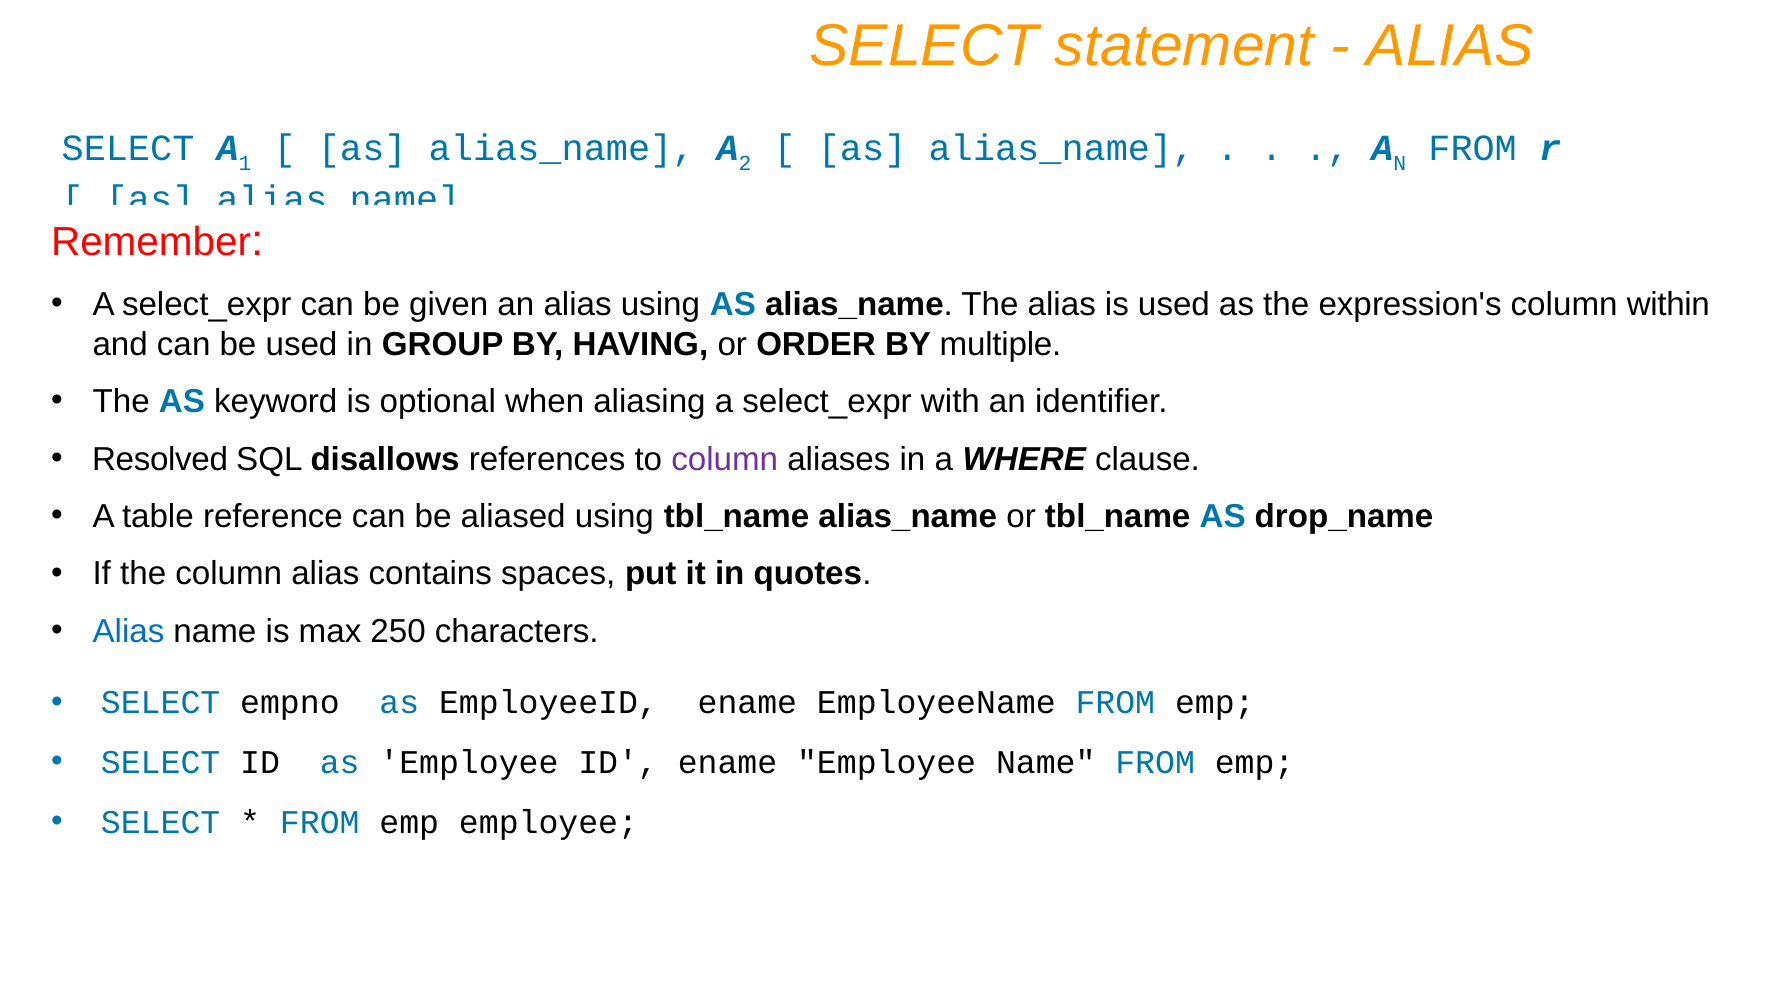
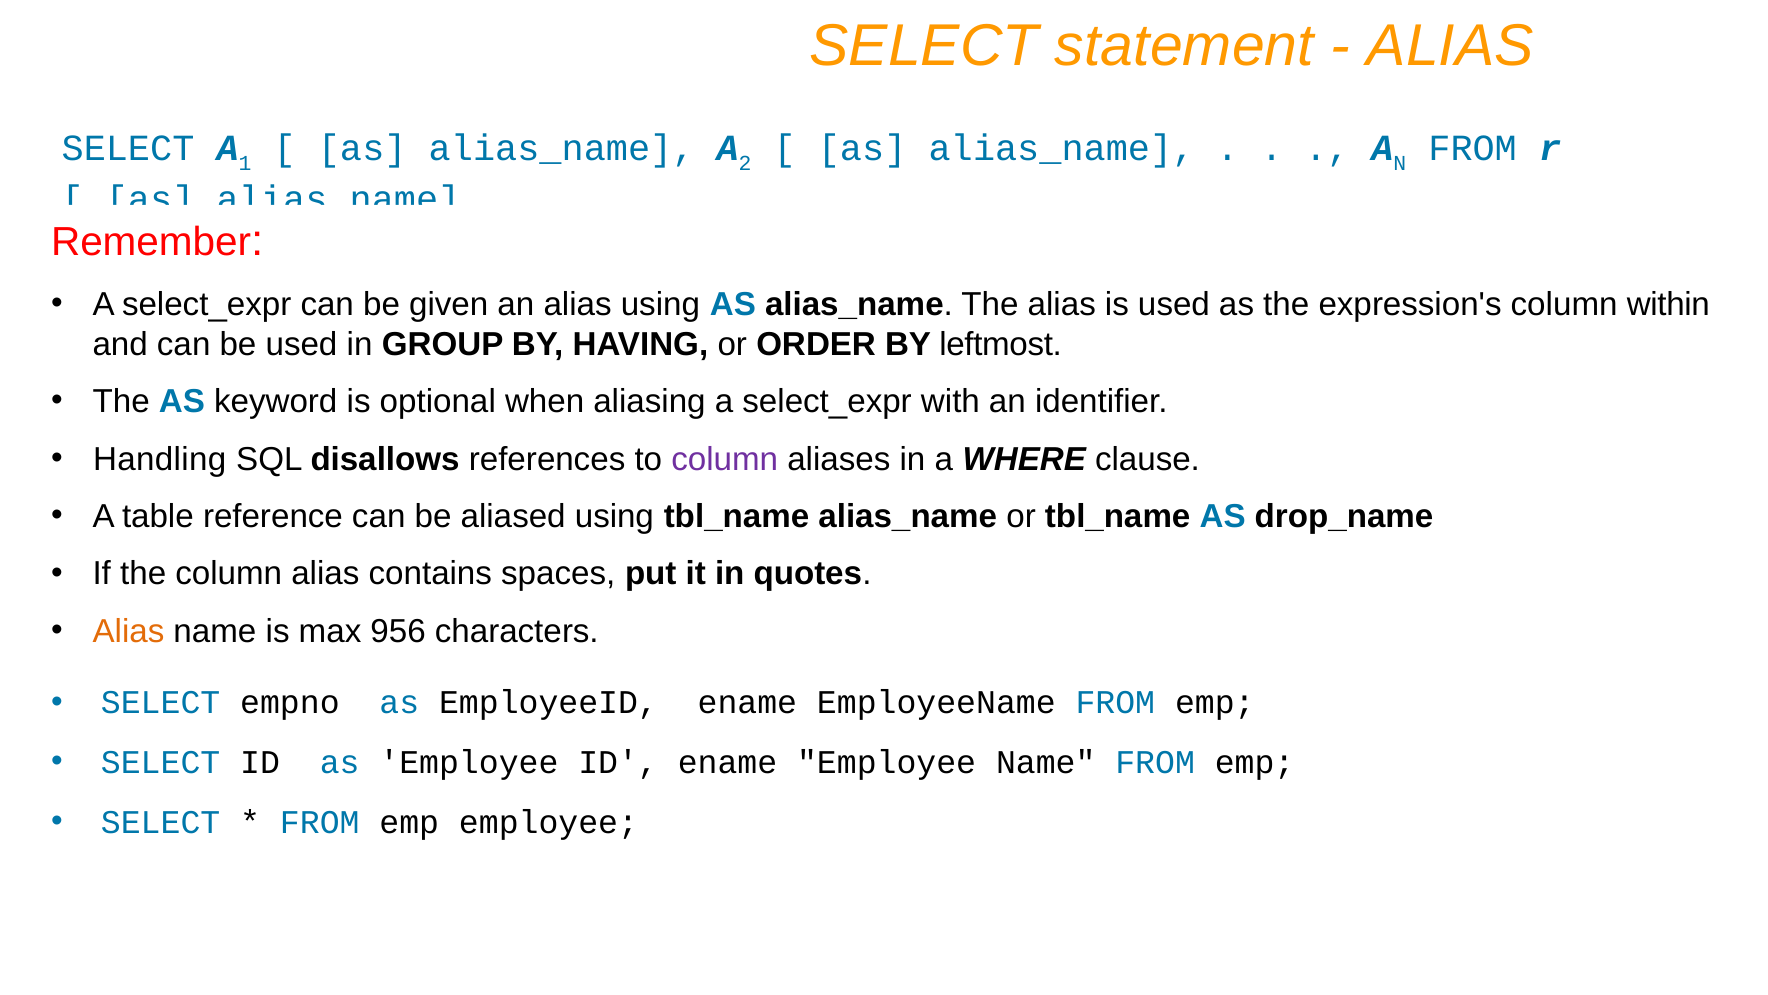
multiple: multiple -> leftmost
Resolved: Resolved -> Handling
Alias at (129, 631) colour: blue -> orange
250: 250 -> 956
